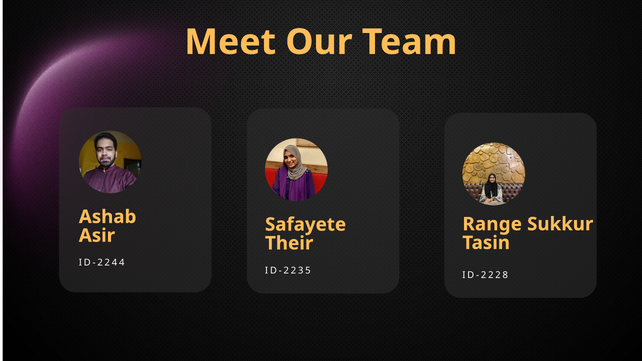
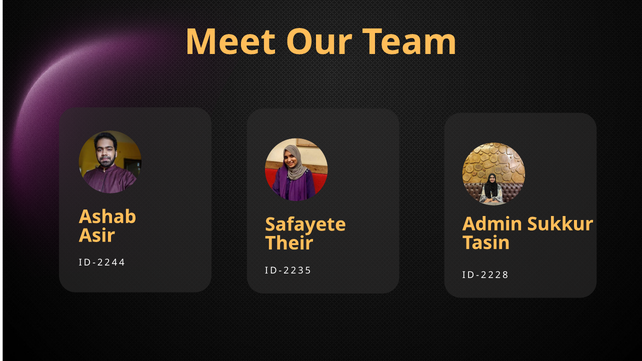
Range: Range -> Admin
